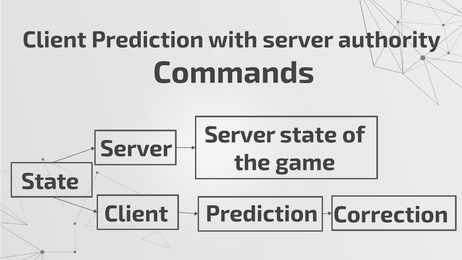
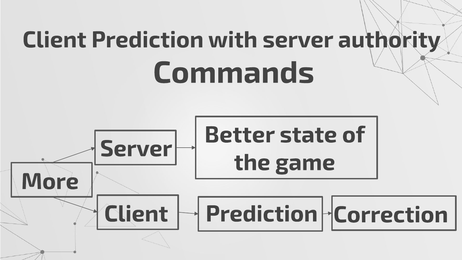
Server at (240, 135): Server -> Better
State at (50, 181): State -> More
